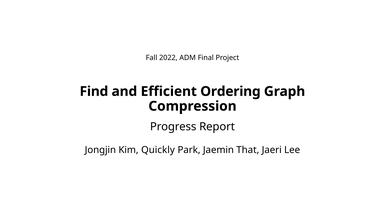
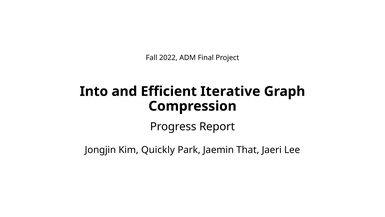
Find: Find -> Into
Ordering: Ordering -> Iterative
